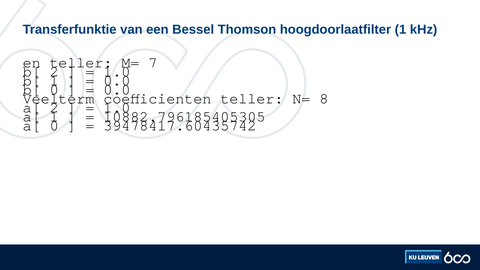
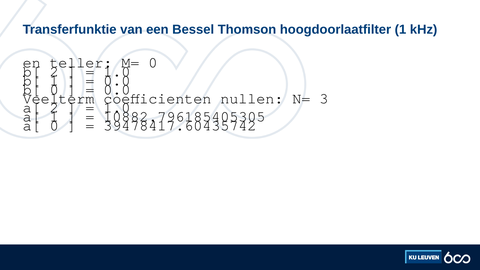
M= 7: 7 -> 0
teller at (252, 99): teller -> nullen
8: 8 -> 3
